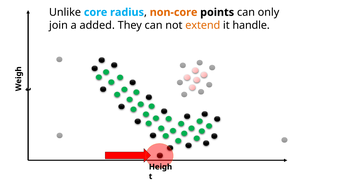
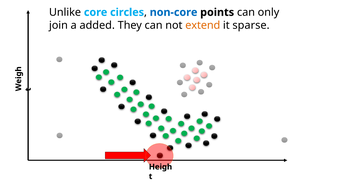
radius: radius -> circles
non-core colour: orange -> blue
handle: handle -> sparse
